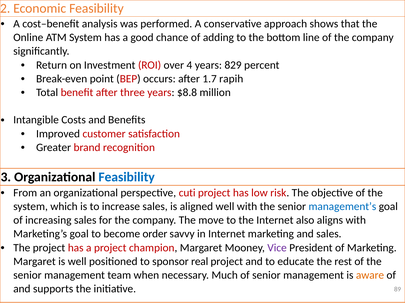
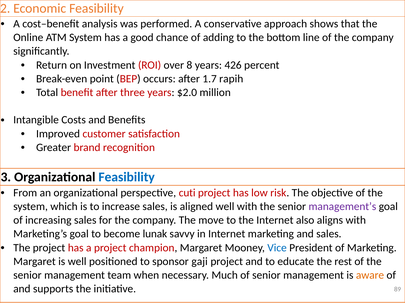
4: 4 -> 8
829: 829 -> 426
$8.8: $8.8 -> $2.0
management’s colour: blue -> purple
order: order -> lunak
Vice colour: purple -> blue
real: real -> gaji
